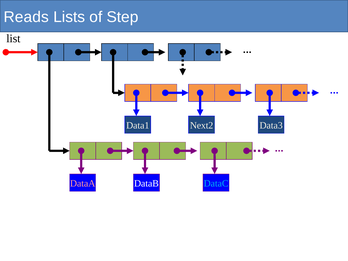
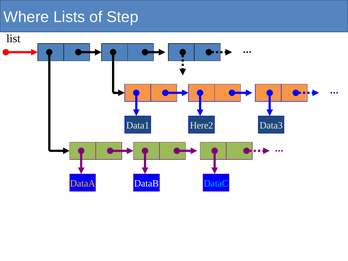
Reads: Reads -> Where
Next2: Next2 -> Here2
DataA colour: pink -> yellow
